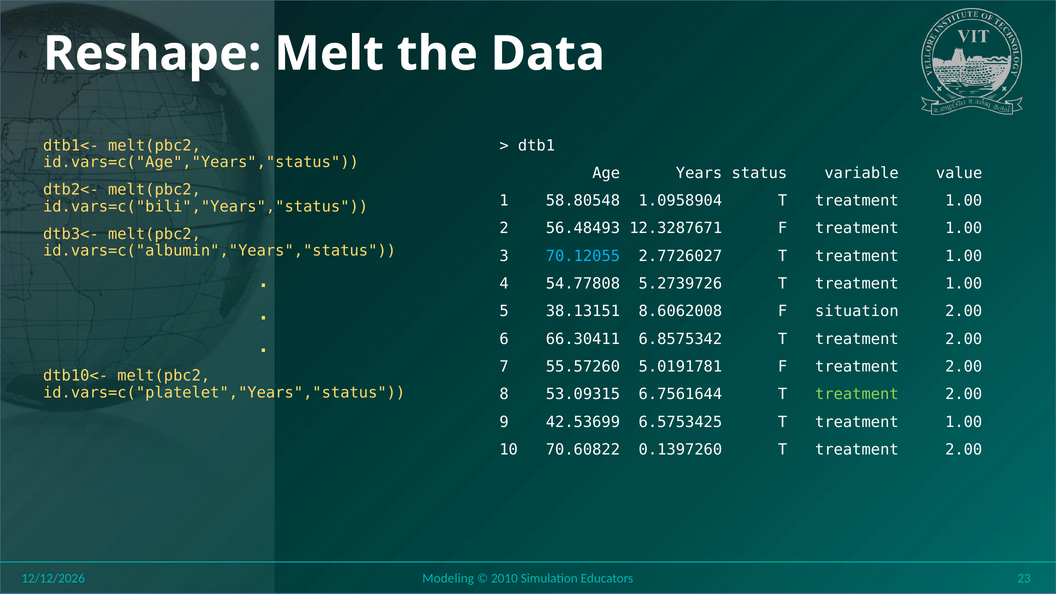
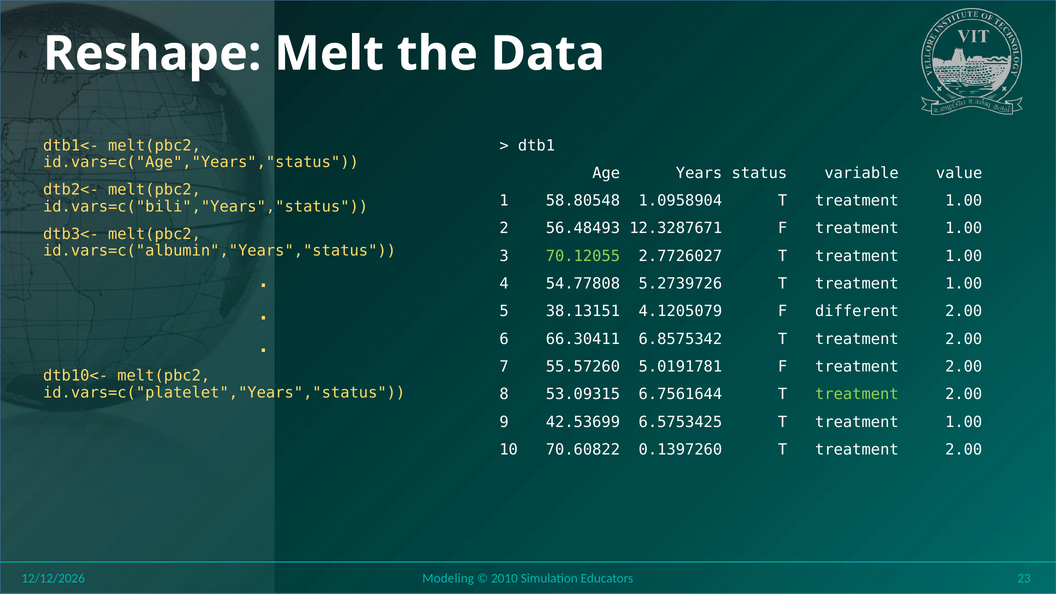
70.12055 colour: light blue -> light green
8.6062008: 8.6062008 -> 4.1205079
situation: situation -> different
